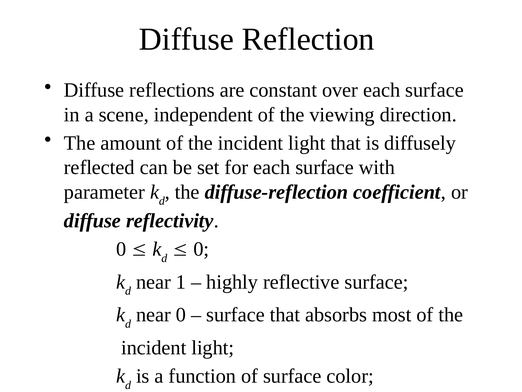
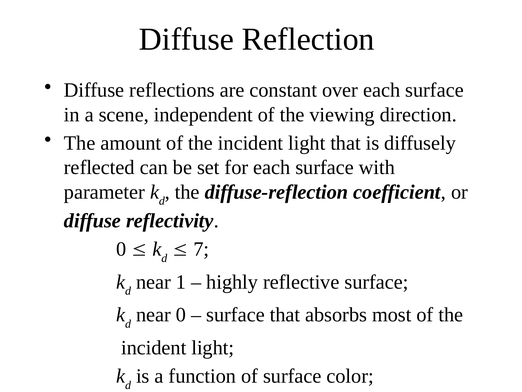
0 at (201, 249): 0 -> 7
